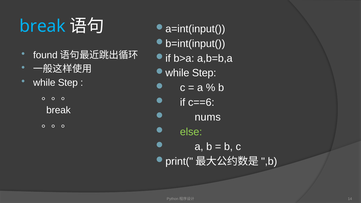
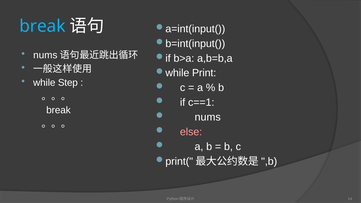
found at (45, 55): found -> nums
Step at (204, 73): Step -> Print
c==6: c==6 -> c==1
else colour: light green -> pink
